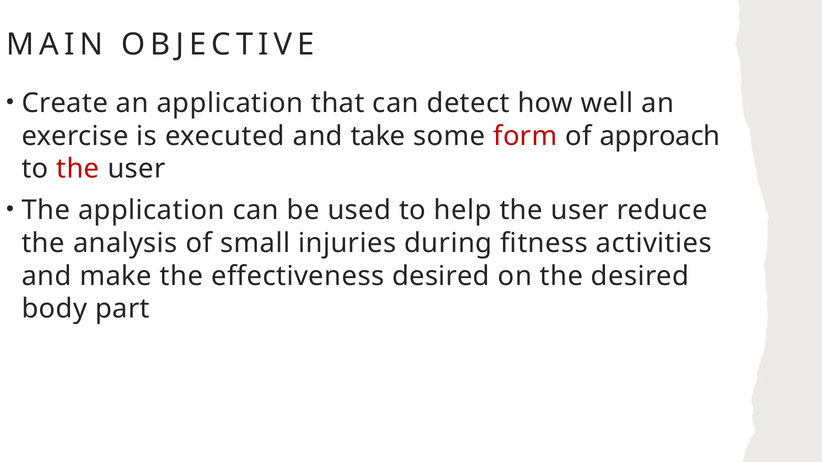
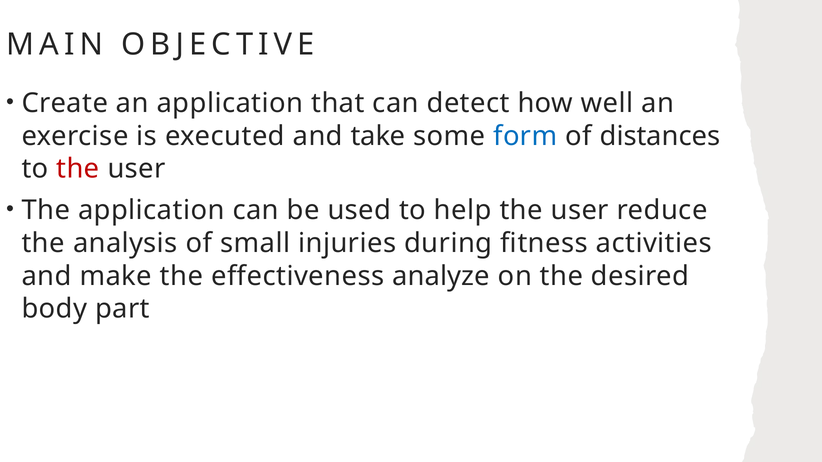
form colour: red -> blue
approach: approach -> distances
effectiveness desired: desired -> analyze
